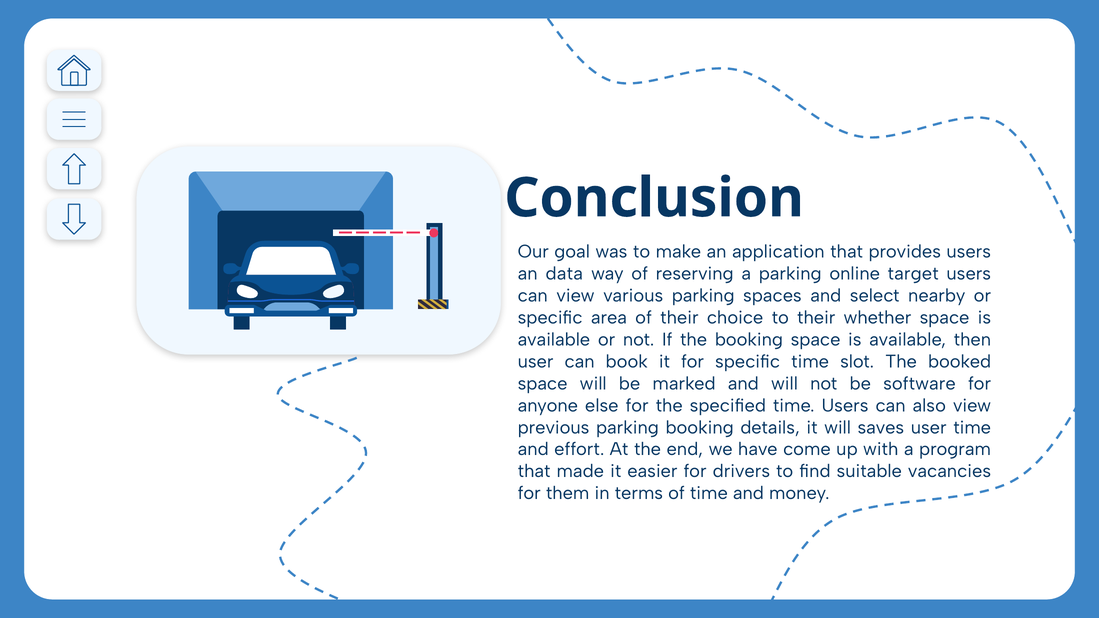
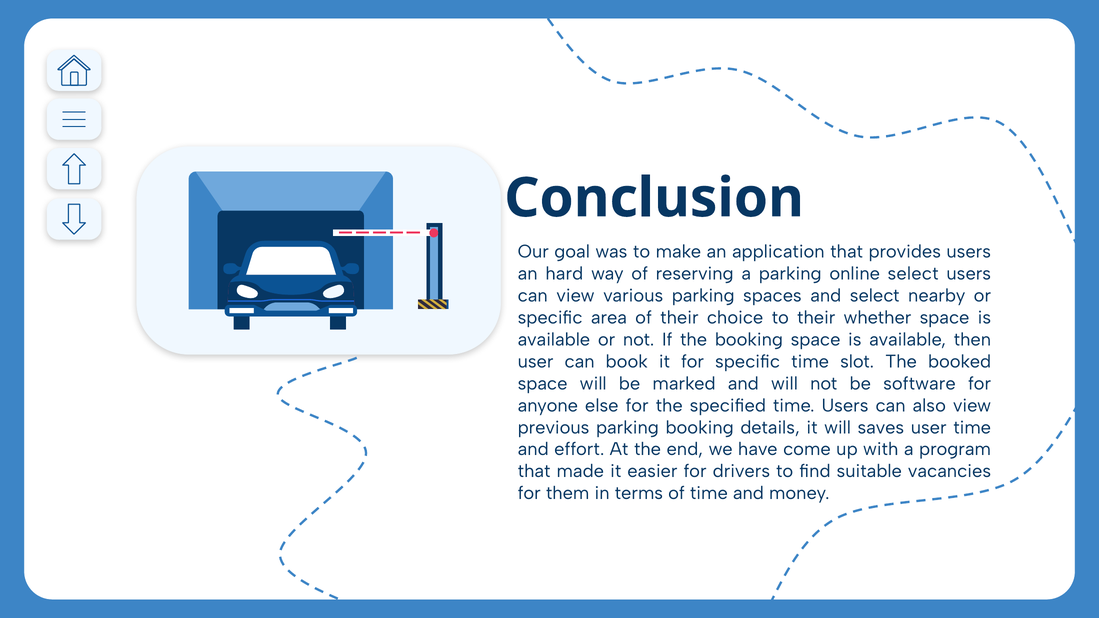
data: data -> hard
online target: target -> select
